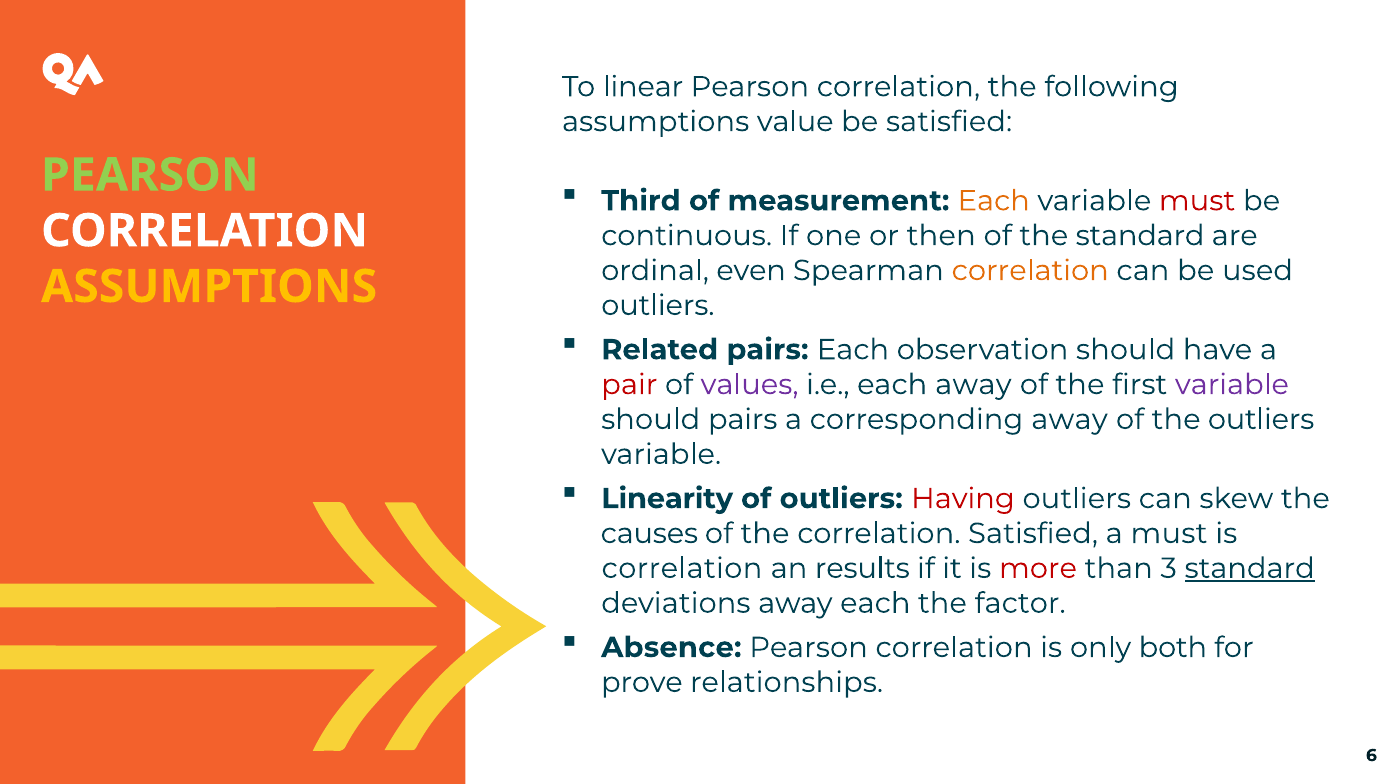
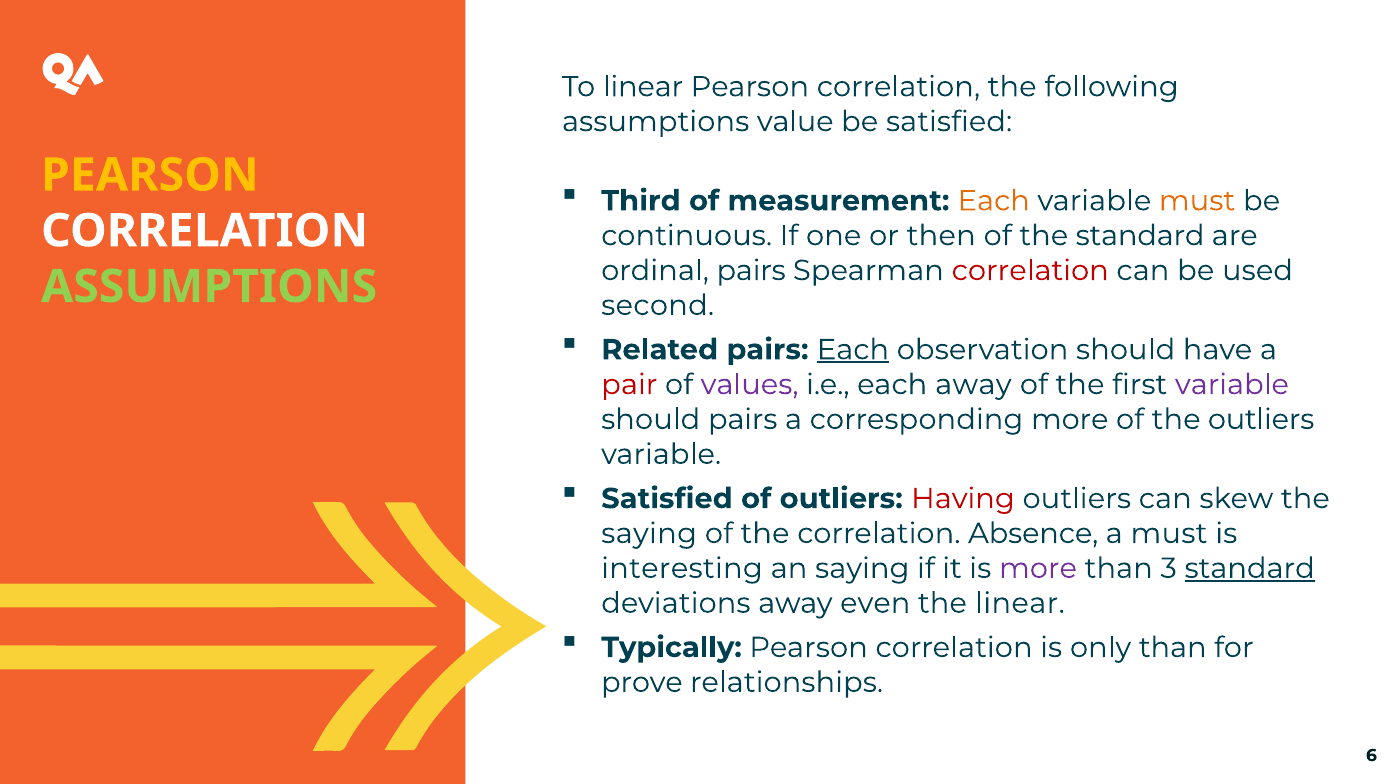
PEARSON at (150, 175) colour: light green -> yellow
must at (1197, 201) colour: red -> orange
ordinal even: even -> pairs
correlation at (1030, 271) colour: orange -> red
ASSUMPTIONS at (209, 287) colour: yellow -> light green
outliers at (658, 305): outliers -> second
Each at (853, 350) underline: none -> present
corresponding away: away -> more
Linearity at (667, 499): Linearity -> Satisfied
causes at (649, 534): causes -> saying
correlation Satisfied: Satisfied -> Absence
correlation at (682, 568): correlation -> interesting
an results: results -> saying
more at (1038, 568) colour: red -> purple
away each: each -> even
the factor: factor -> linear
Absence: Absence -> Typically
only both: both -> than
